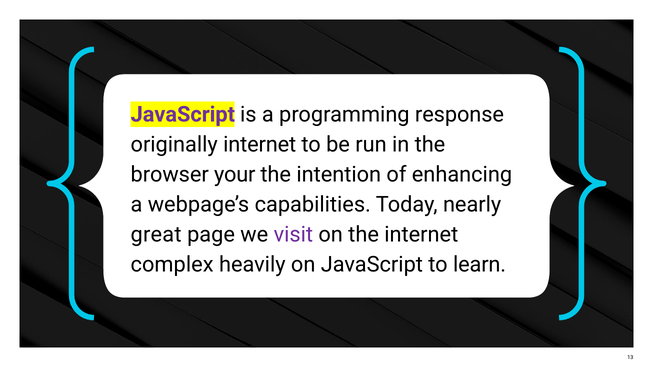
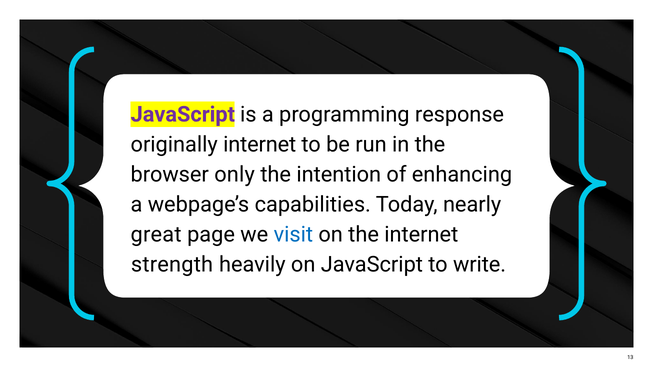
your: your -> only
visit colour: purple -> blue
complex: complex -> strength
learn: learn -> write
